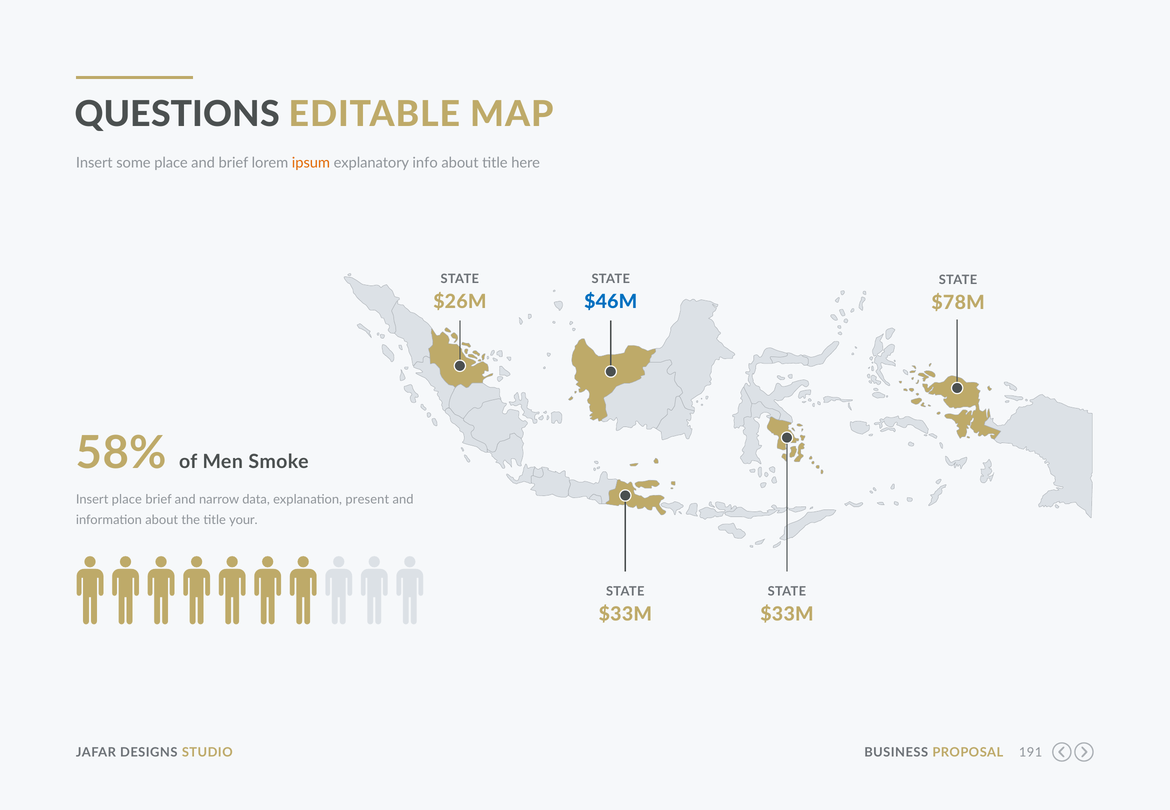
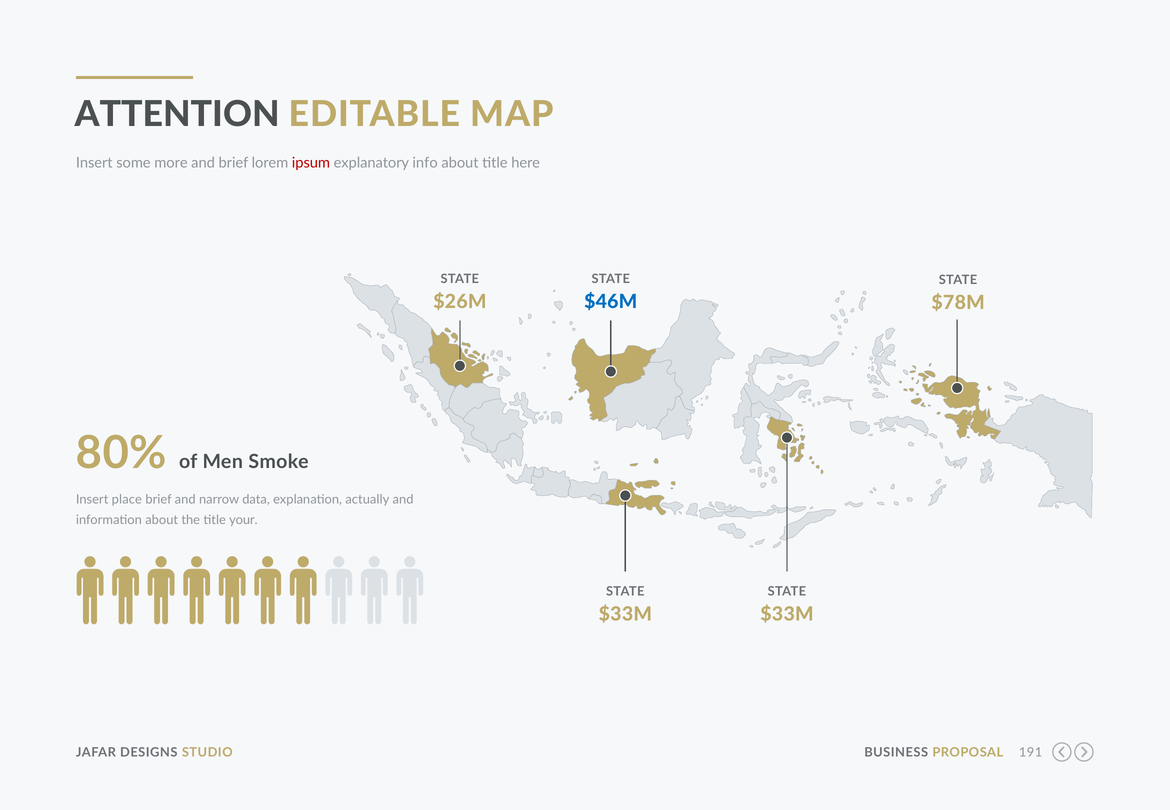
QUESTIONS: QUESTIONS -> ATTENTION
some place: place -> more
ipsum colour: orange -> red
58%: 58% -> 80%
present: present -> actually
